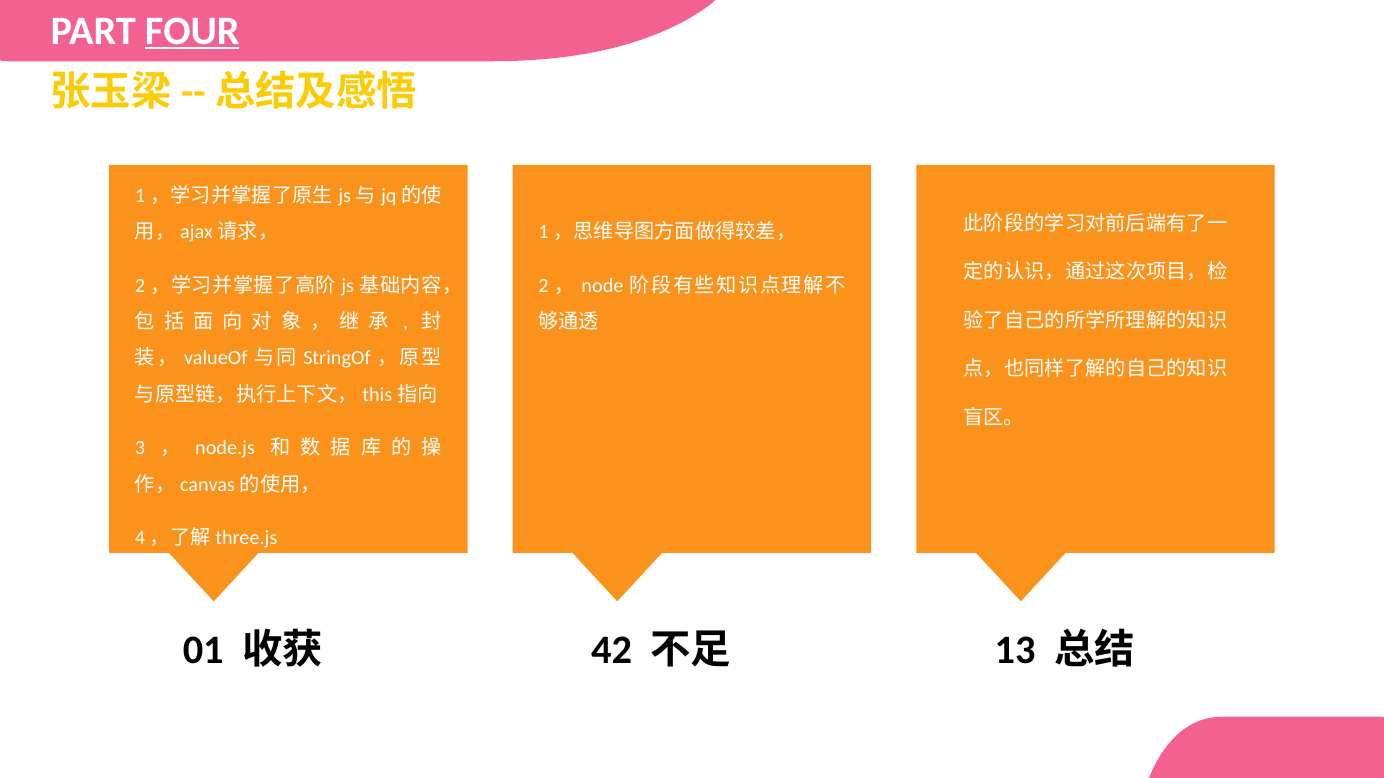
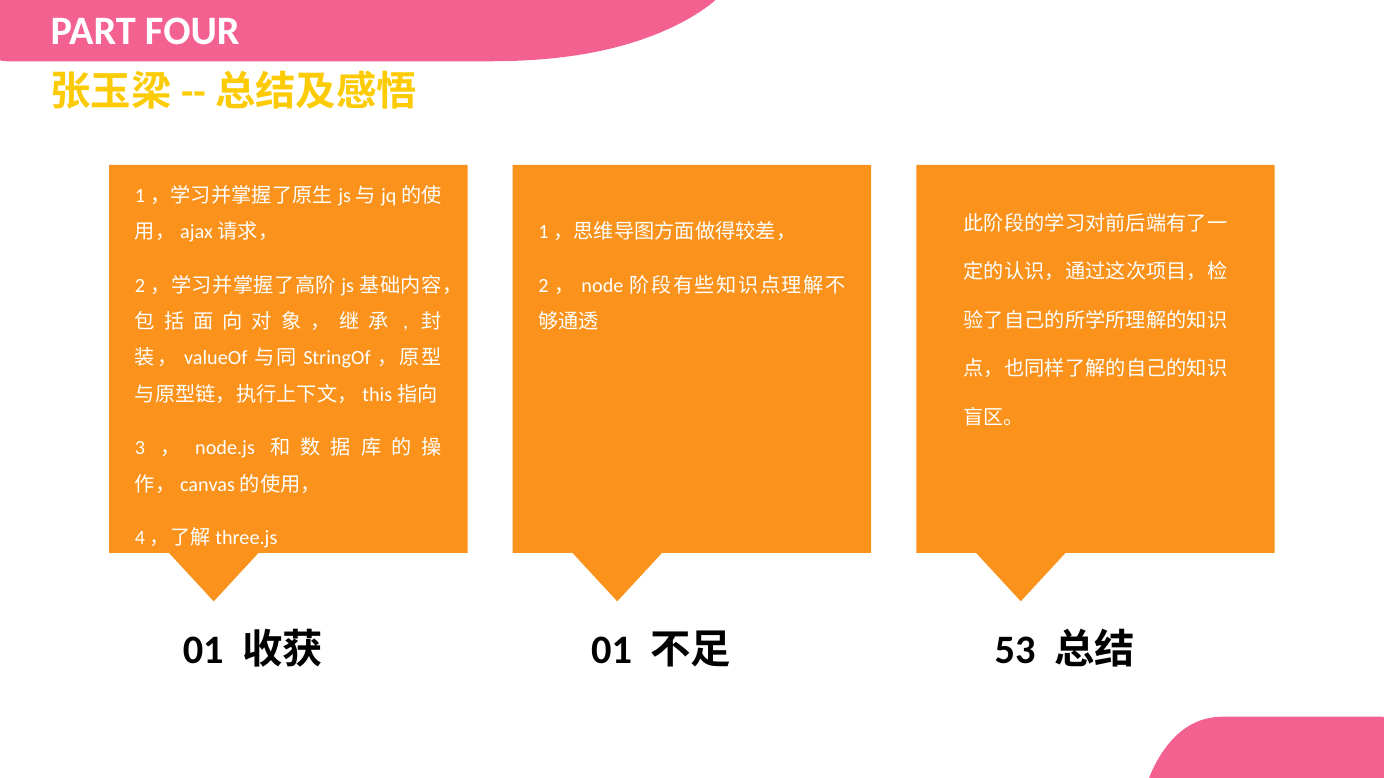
FOUR underline: present -> none
42 at (612, 651): 42 -> 01
13: 13 -> 53
